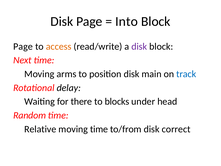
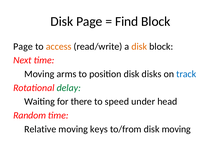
Into: Into -> Find
disk at (139, 46) colour: purple -> orange
main: main -> disks
delay colour: black -> green
blocks: blocks -> speed
moving time: time -> keys
disk correct: correct -> moving
